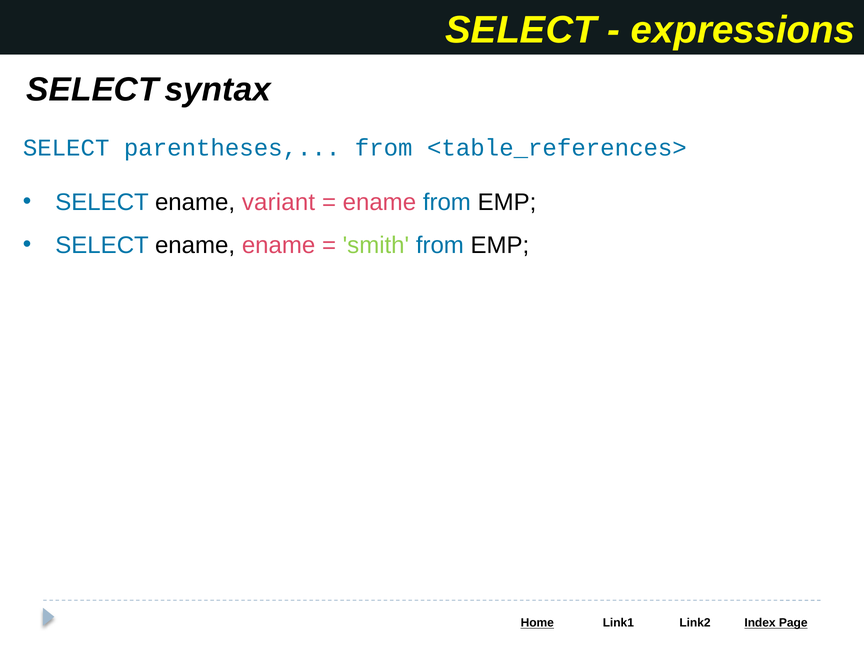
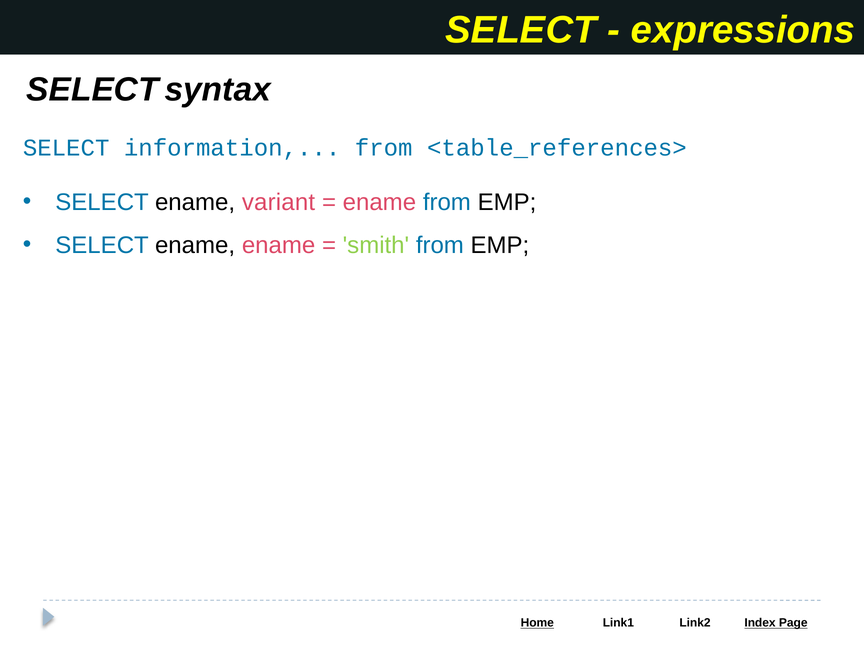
parentheses: parentheses -> information
